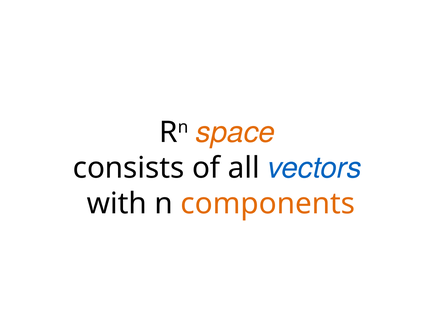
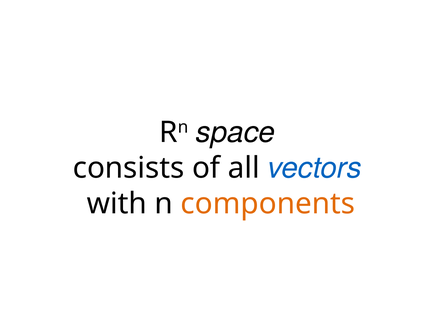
space colour: orange -> black
